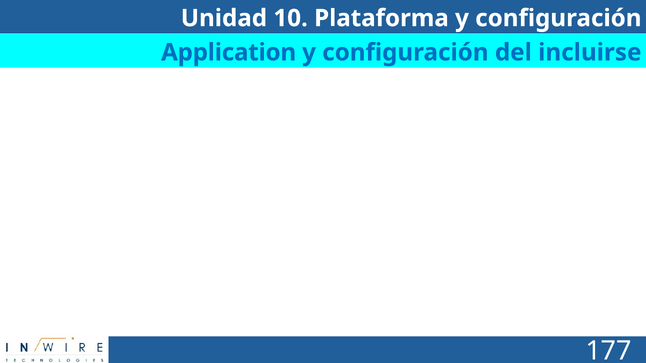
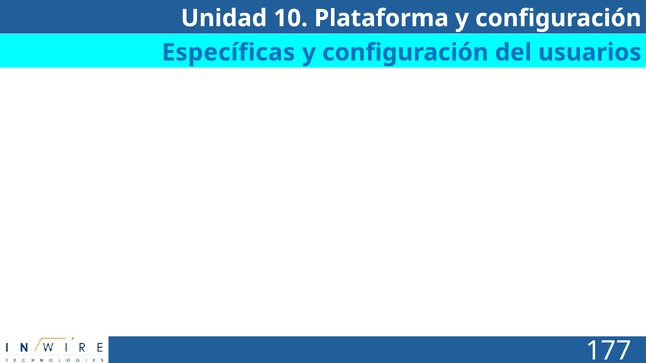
Application: Application -> Específicas
incluirse: incluirse -> usuarios
